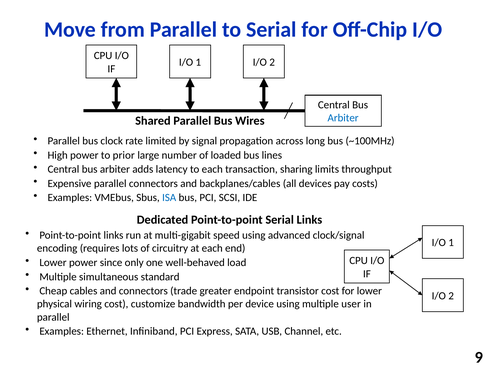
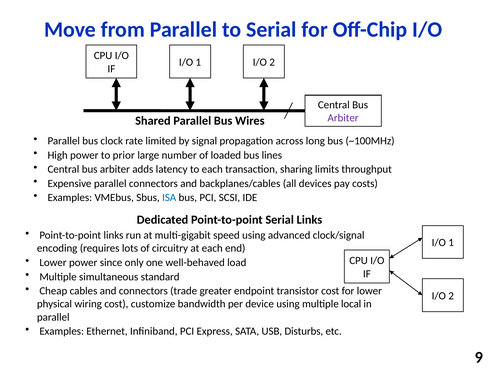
Arbiter at (343, 118) colour: blue -> purple
user: user -> local
Channel: Channel -> Disturbs
